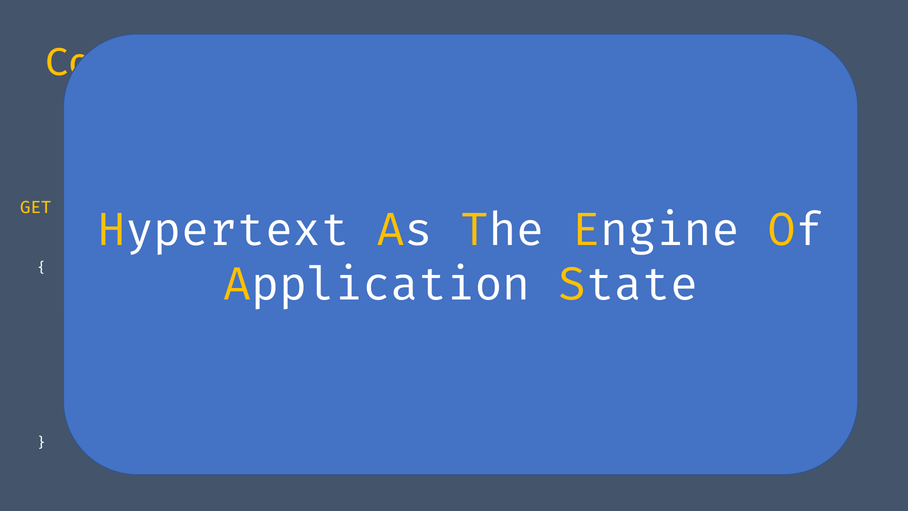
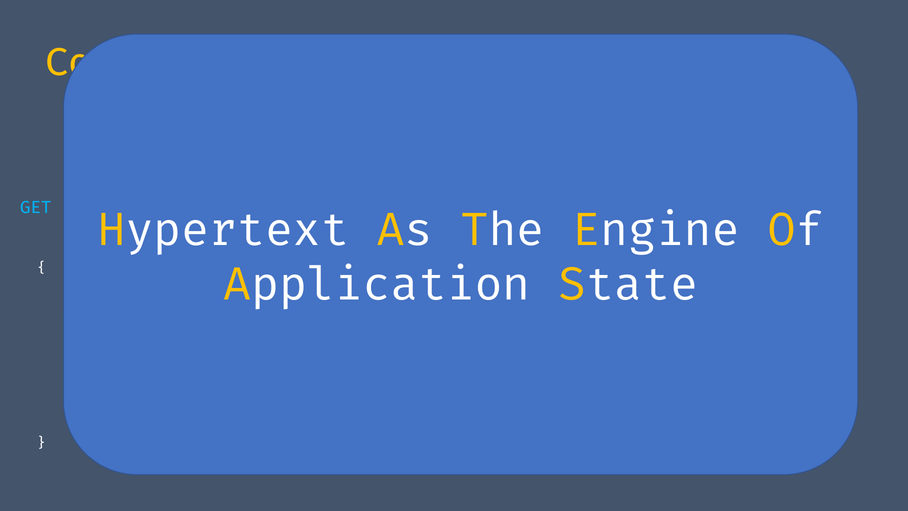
GET colour: yellow -> light blue
